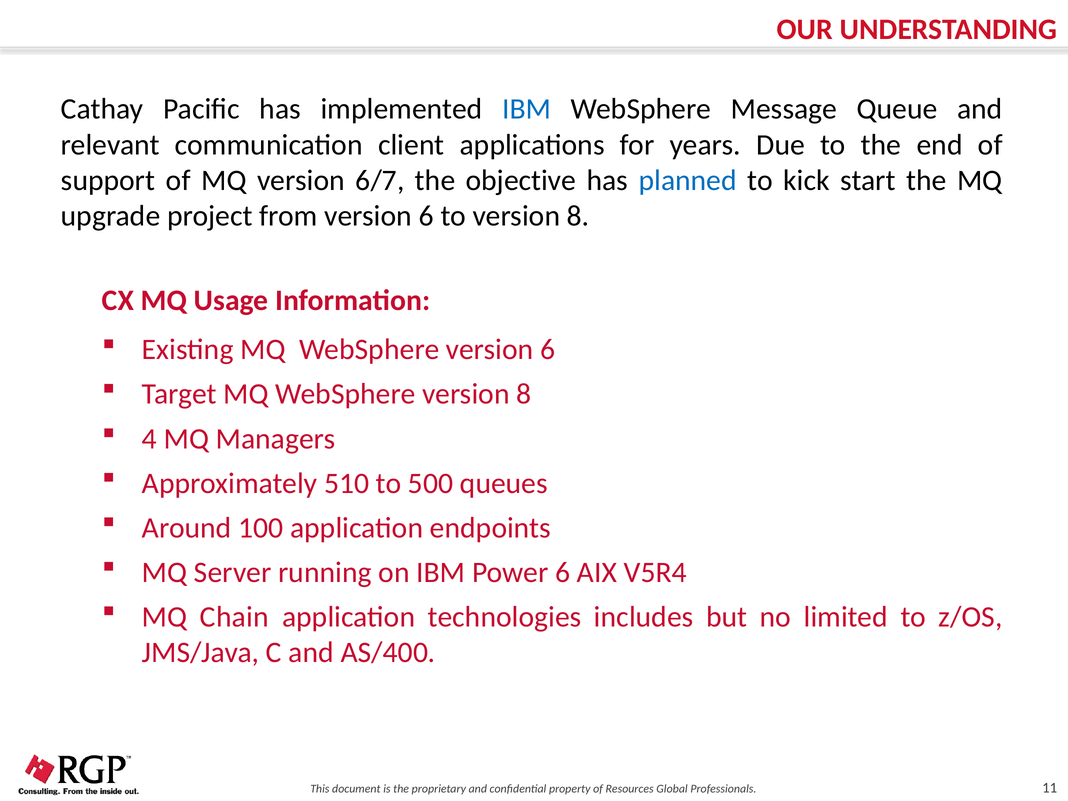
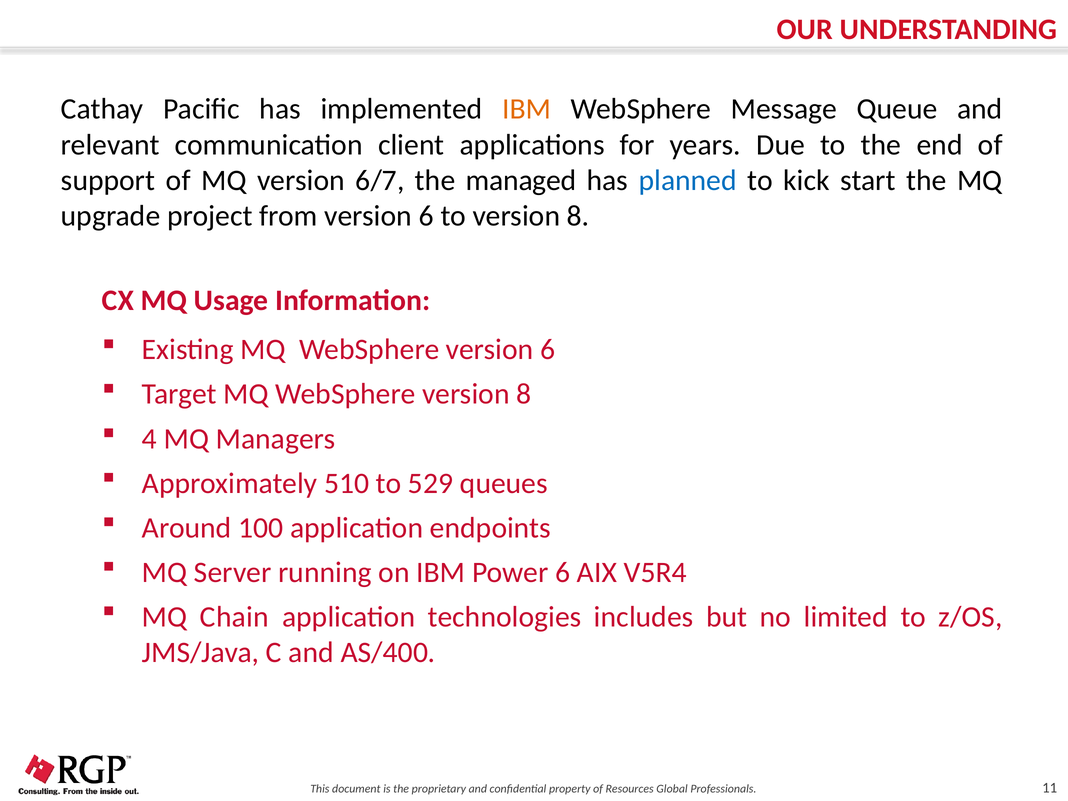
IBM at (527, 109) colour: blue -> orange
objective: objective -> managed
500: 500 -> 529
